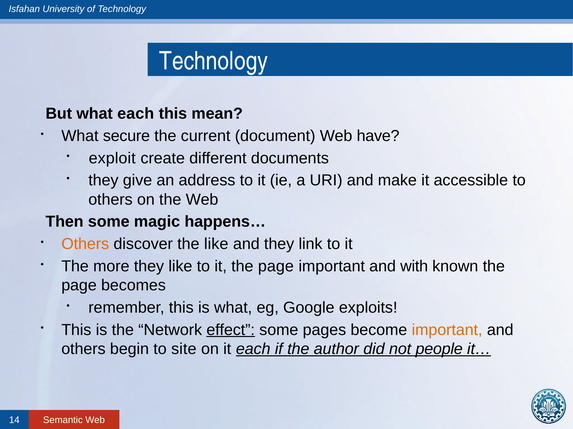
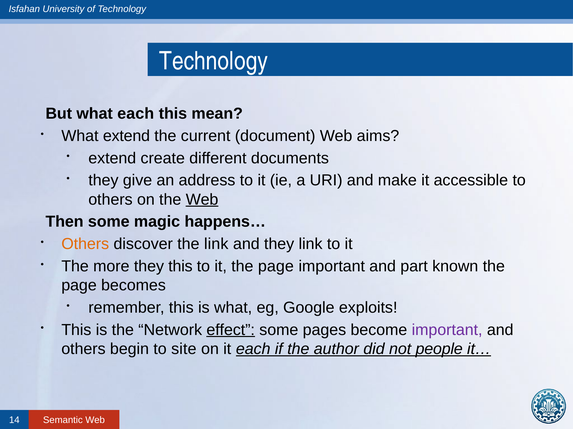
What secure: secure -> extend
have: have -> aims
exploit at (112, 158): exploit -> extend
Web at (202, 200) underline: none -> present
the like: like -> link
they like: like -> this
with: with -> part
important at (447, 330) colour: orange -> purple
